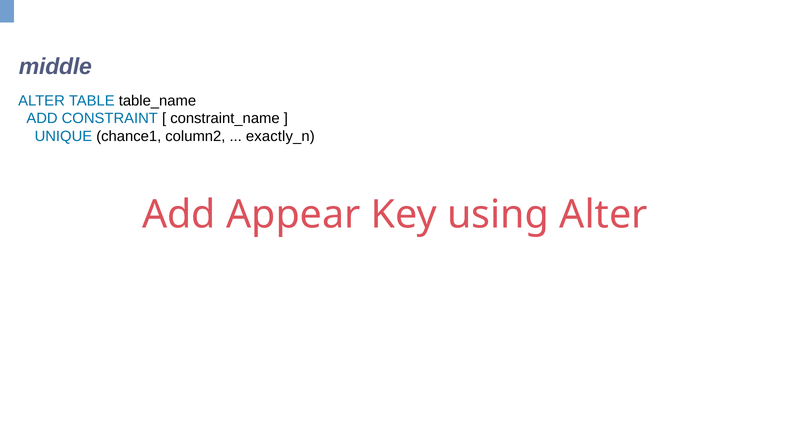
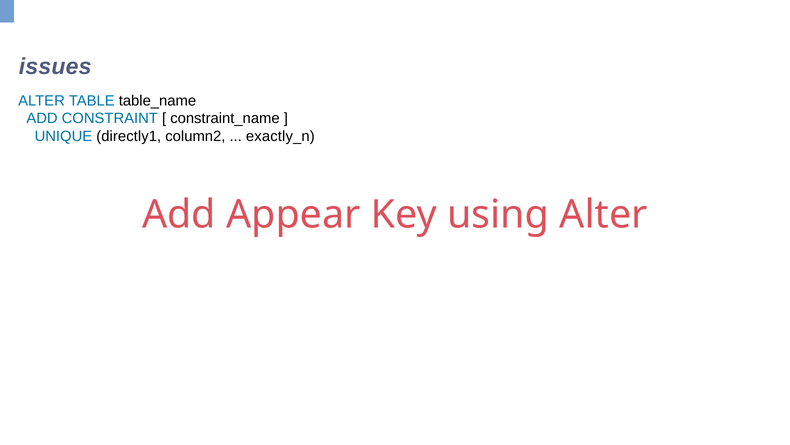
middle: middle -> issues
chance1: chance1 -> directly1
